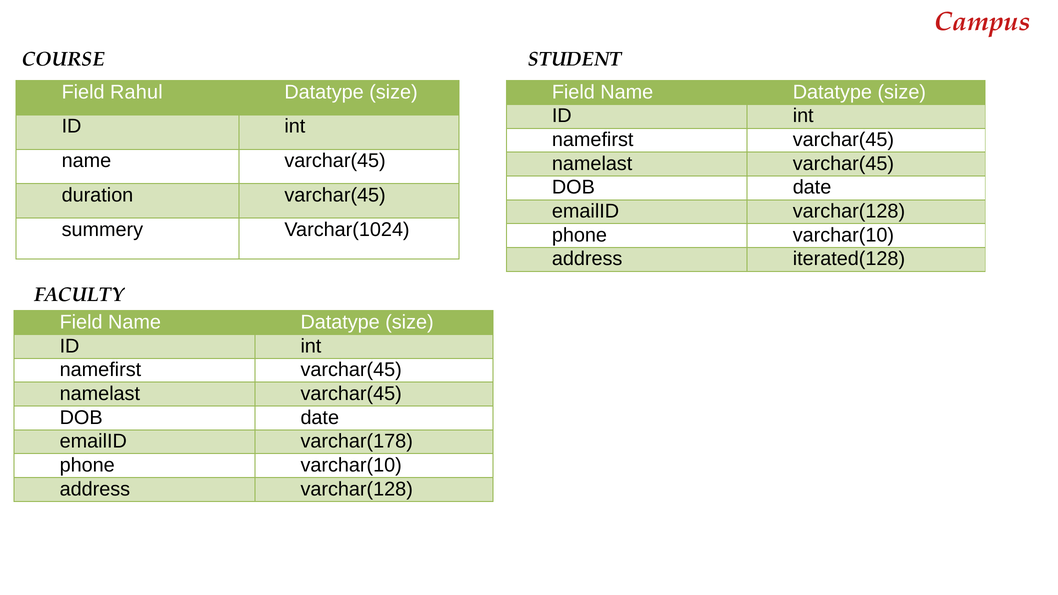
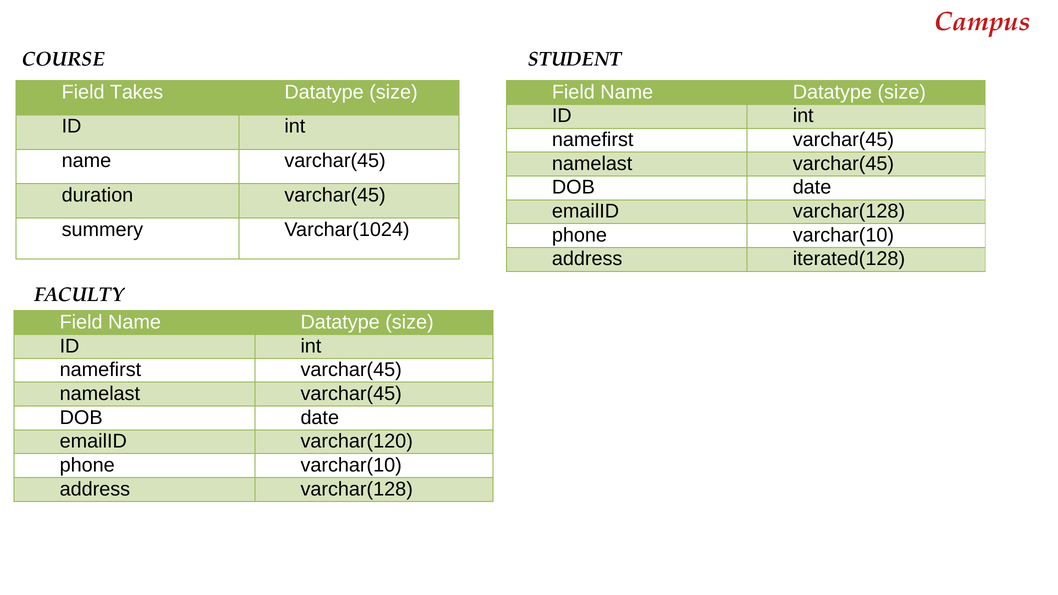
Rahul: Rahul -> Takes
varchar(178: varchar(178 -> varchar(120
